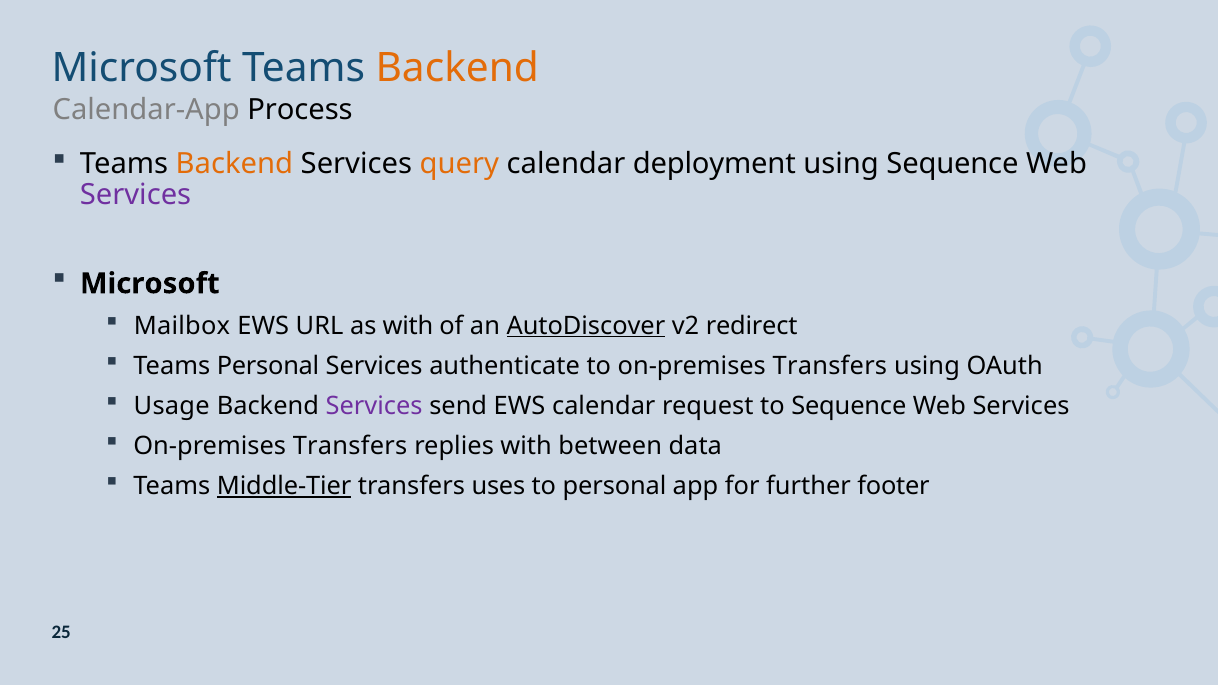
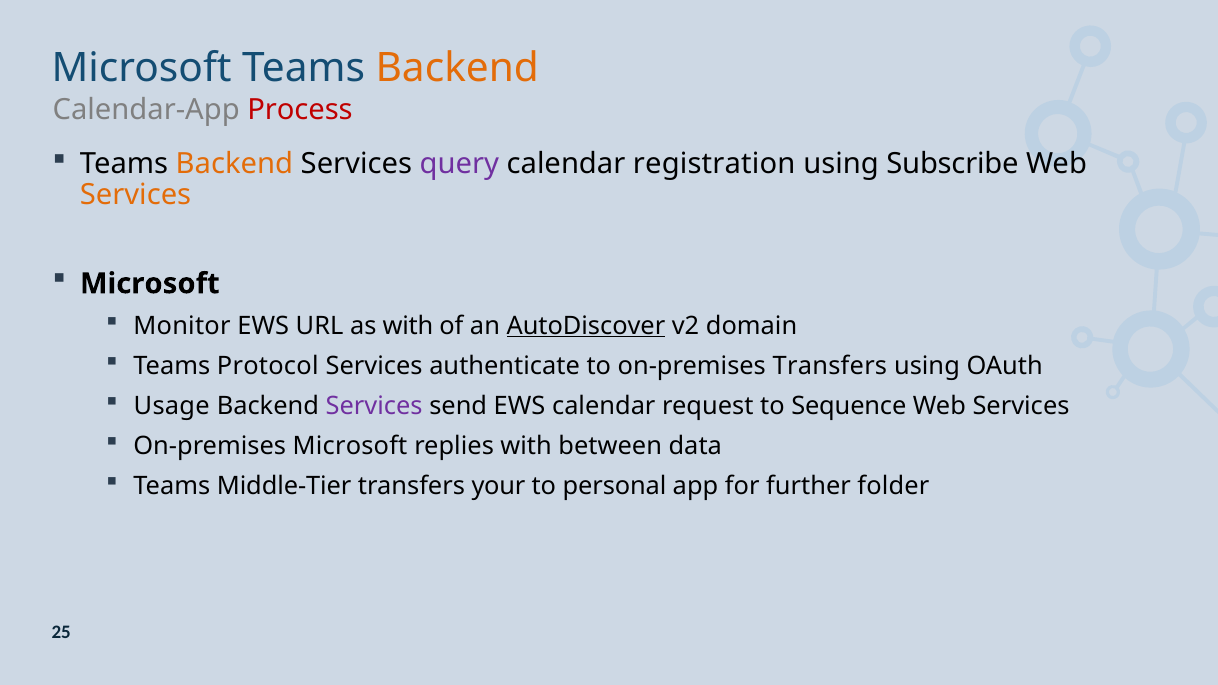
Process colour: black -> red
query colour: orange -> purple
deployment: deployment -> registration
using Sequence: Sequence -> Subscribe
Services at (136, 195) colour: purple -> orange
Mailbox: Mailbox -> Monitor
redirect: redirect -> domain
Teams Personal: Personal -> Protocol
Transfers at (350, 446): Transfers -> Microsoft
Middle-Tier underline: present -> none
uses: uses -> your
footer: footer -> folder
